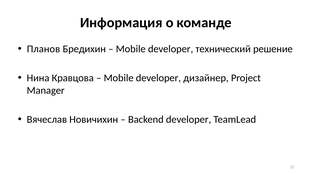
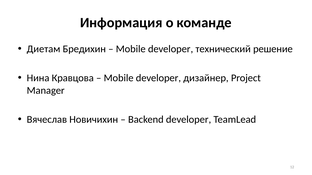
Планов: Планов -> Диетам
